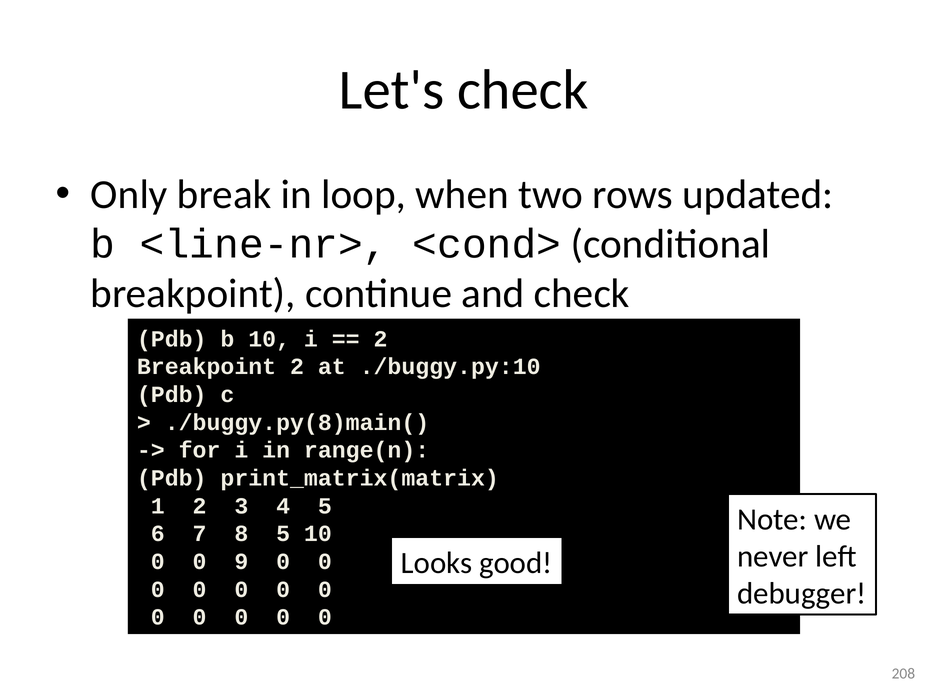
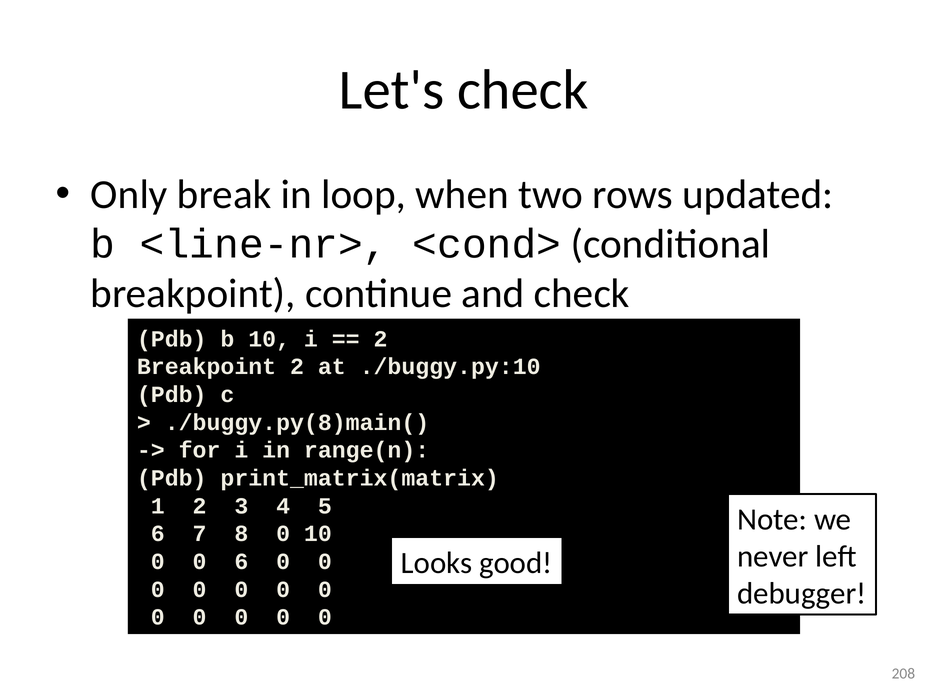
8 5: 5 -> 0
0 9: 9 -> 6
